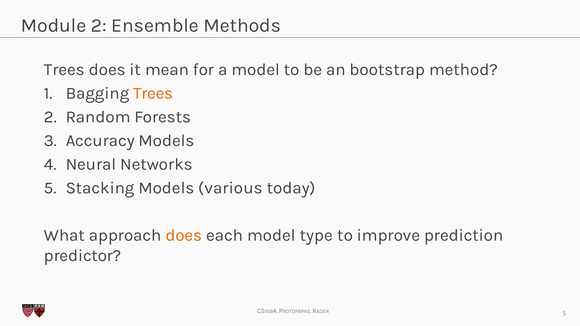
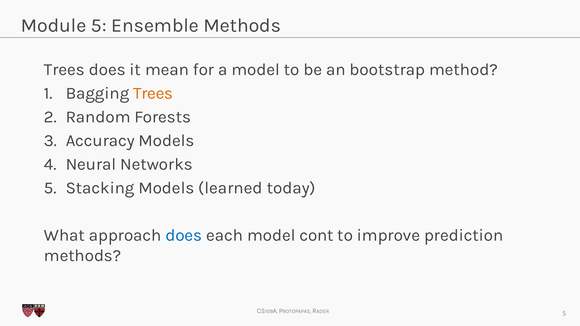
Module 2: 2 -> 5
various: various -> learned
does at (184, 235) colour: orange -> blue
type: type -> cont
predictor at (83, 256): predictor -> methods
